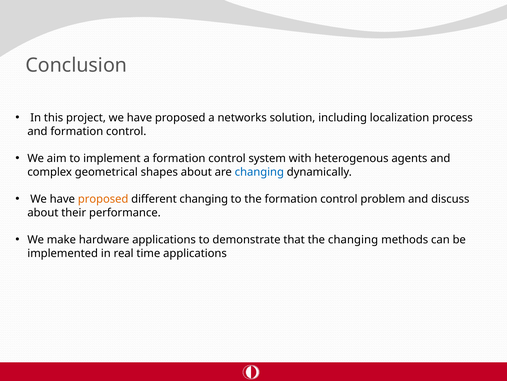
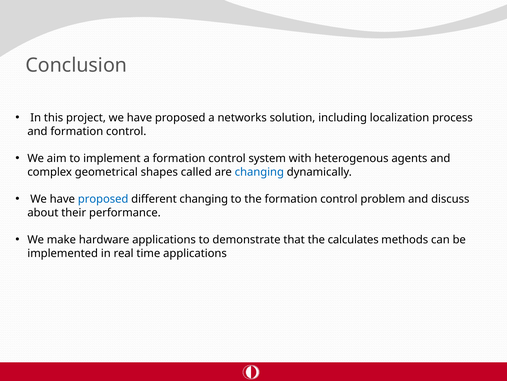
shapes about: about -> called
proposed at (103, 199) colour: orange -> blue
the changing: changing -> calculates
